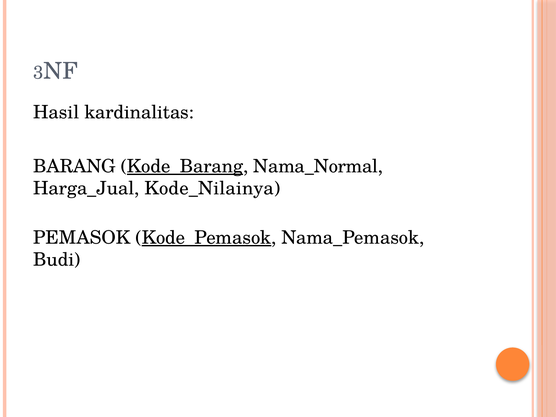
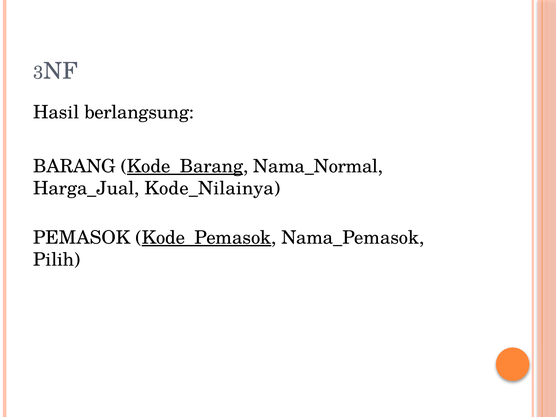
kardinalitas: kardinalitas -> berlangsung
Budi: Budi -> Pilih
